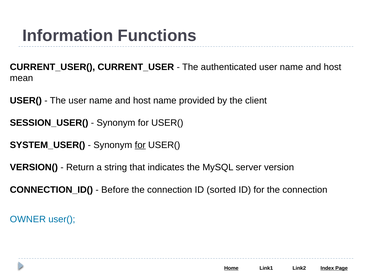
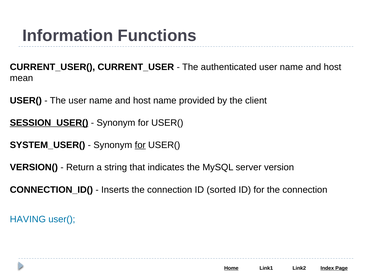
SESSION_USER( underline: none -> present
Before: Before -> Inserts
OWNER: OWNER -> HAVING
